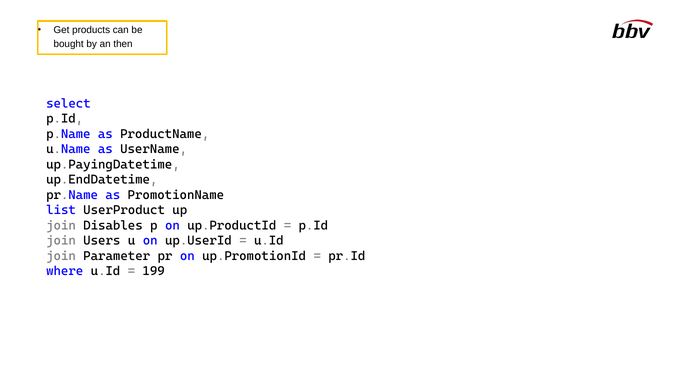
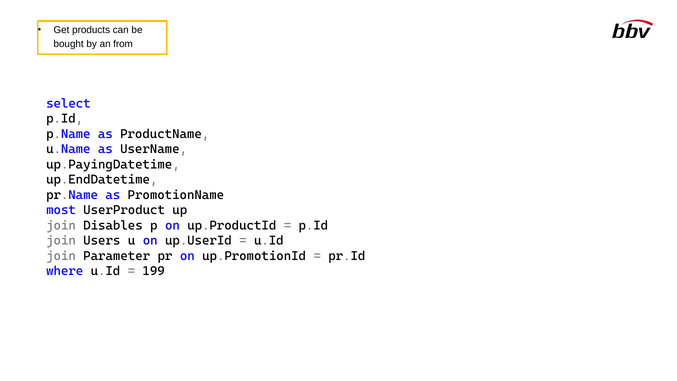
then: then -> from
list: list -> most
